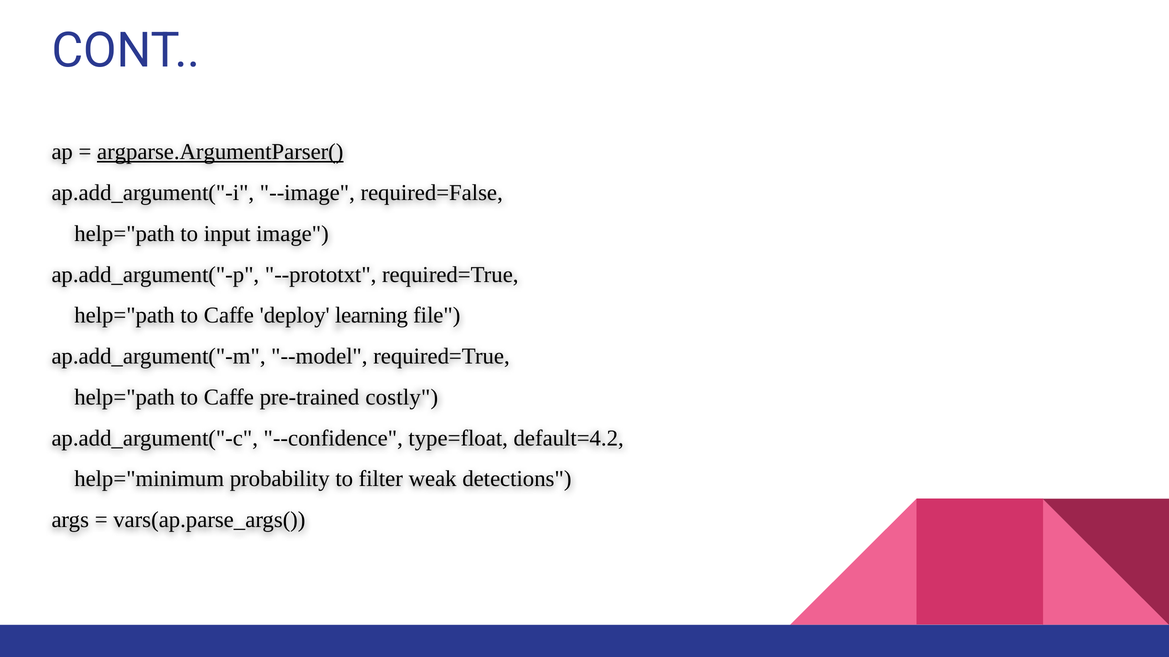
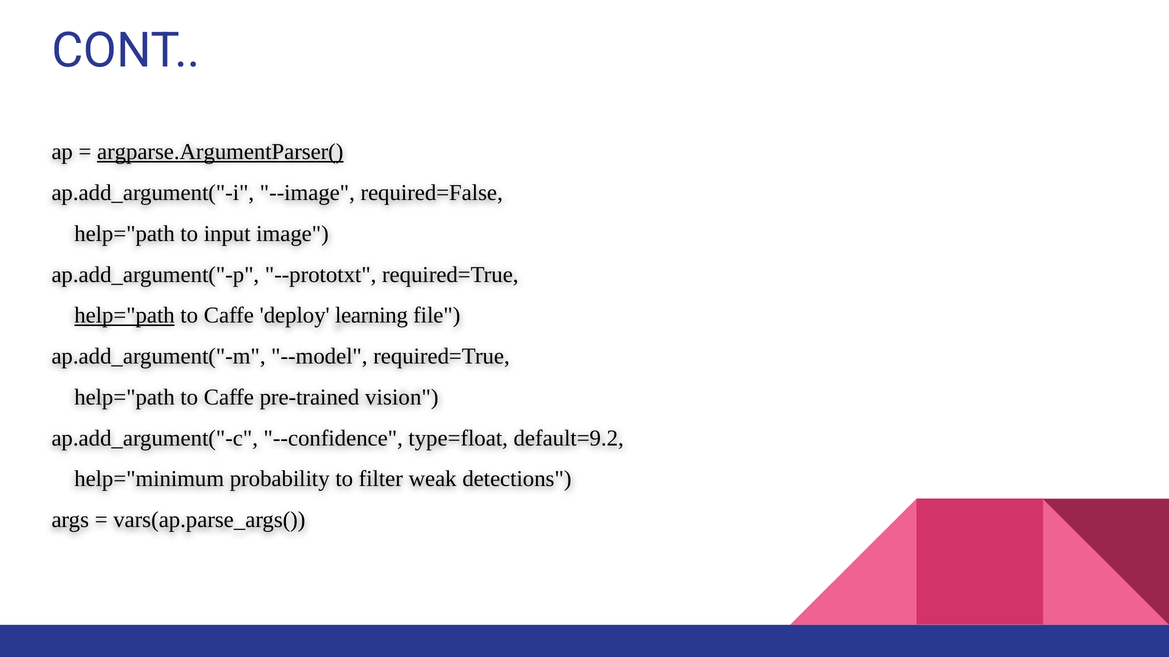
help="path at (125, 316) underline: none -> present
costly: costly -> vision
default=4.2: default=4.2 -> default=9.2
